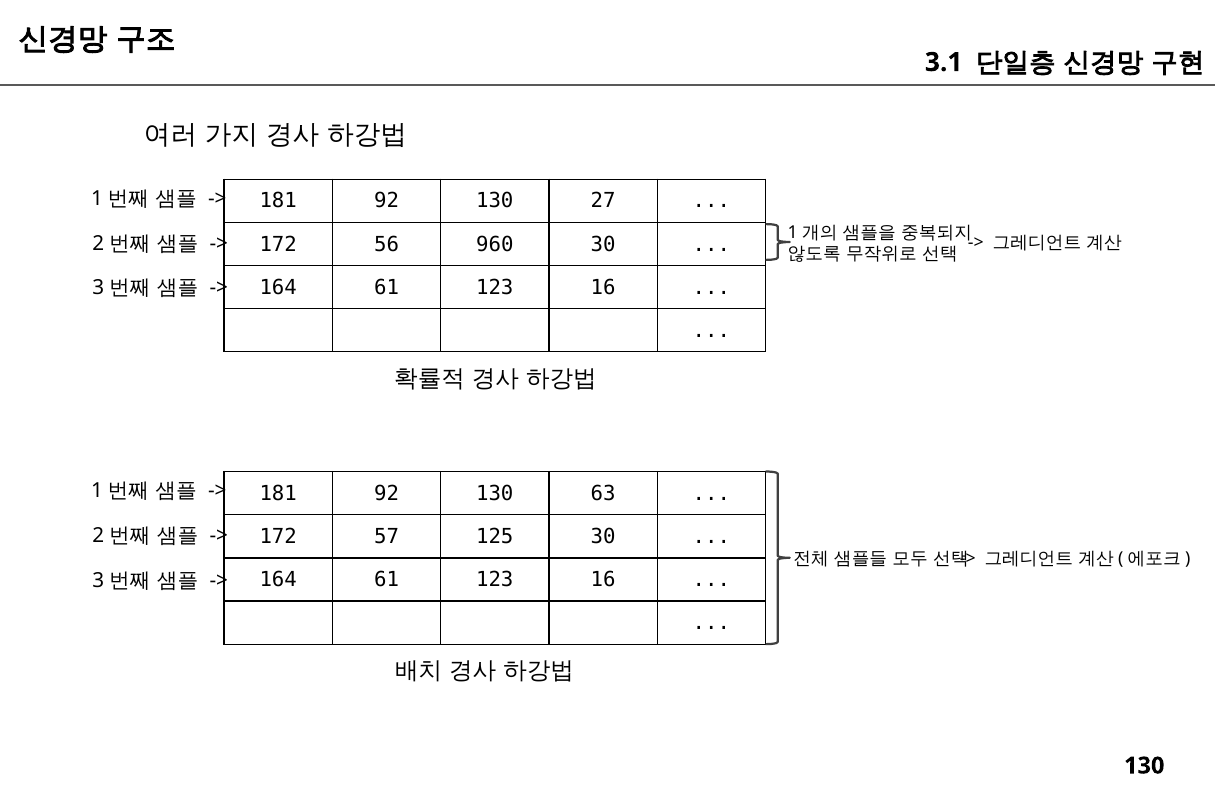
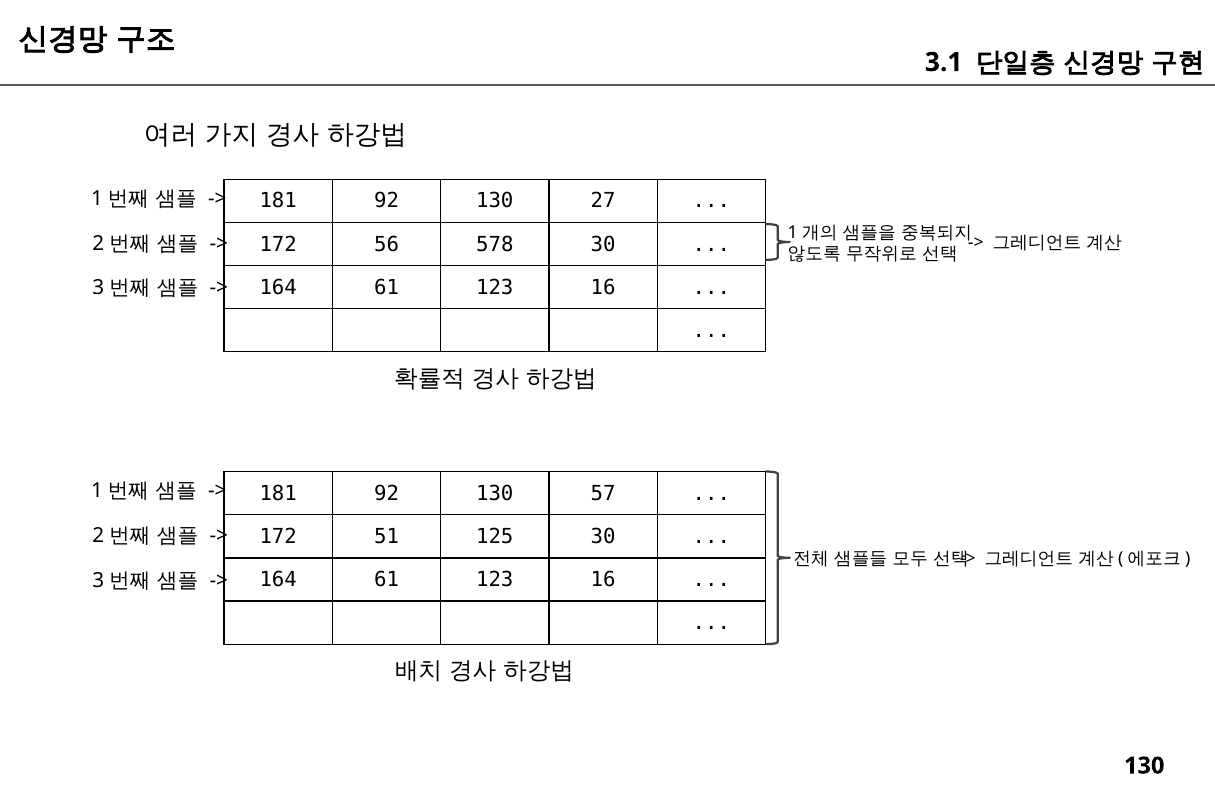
960: 960 -> 578
63: 63 -> 57
57: 57 -> 51
